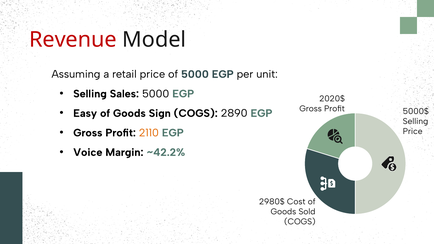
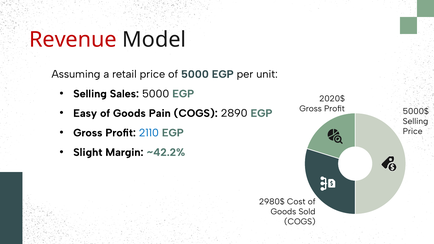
Sign: Sign -> Pain
2110 colour: orange -> blue
Voice: Voice -> Slight
